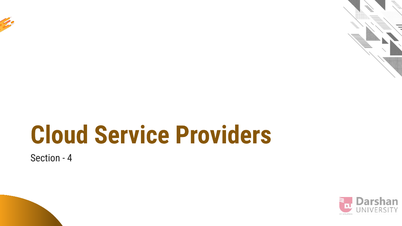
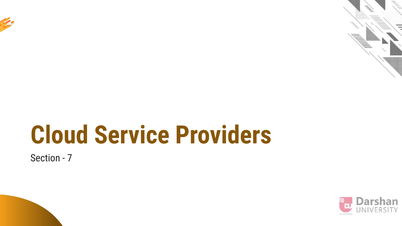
4: 4 -> 7
